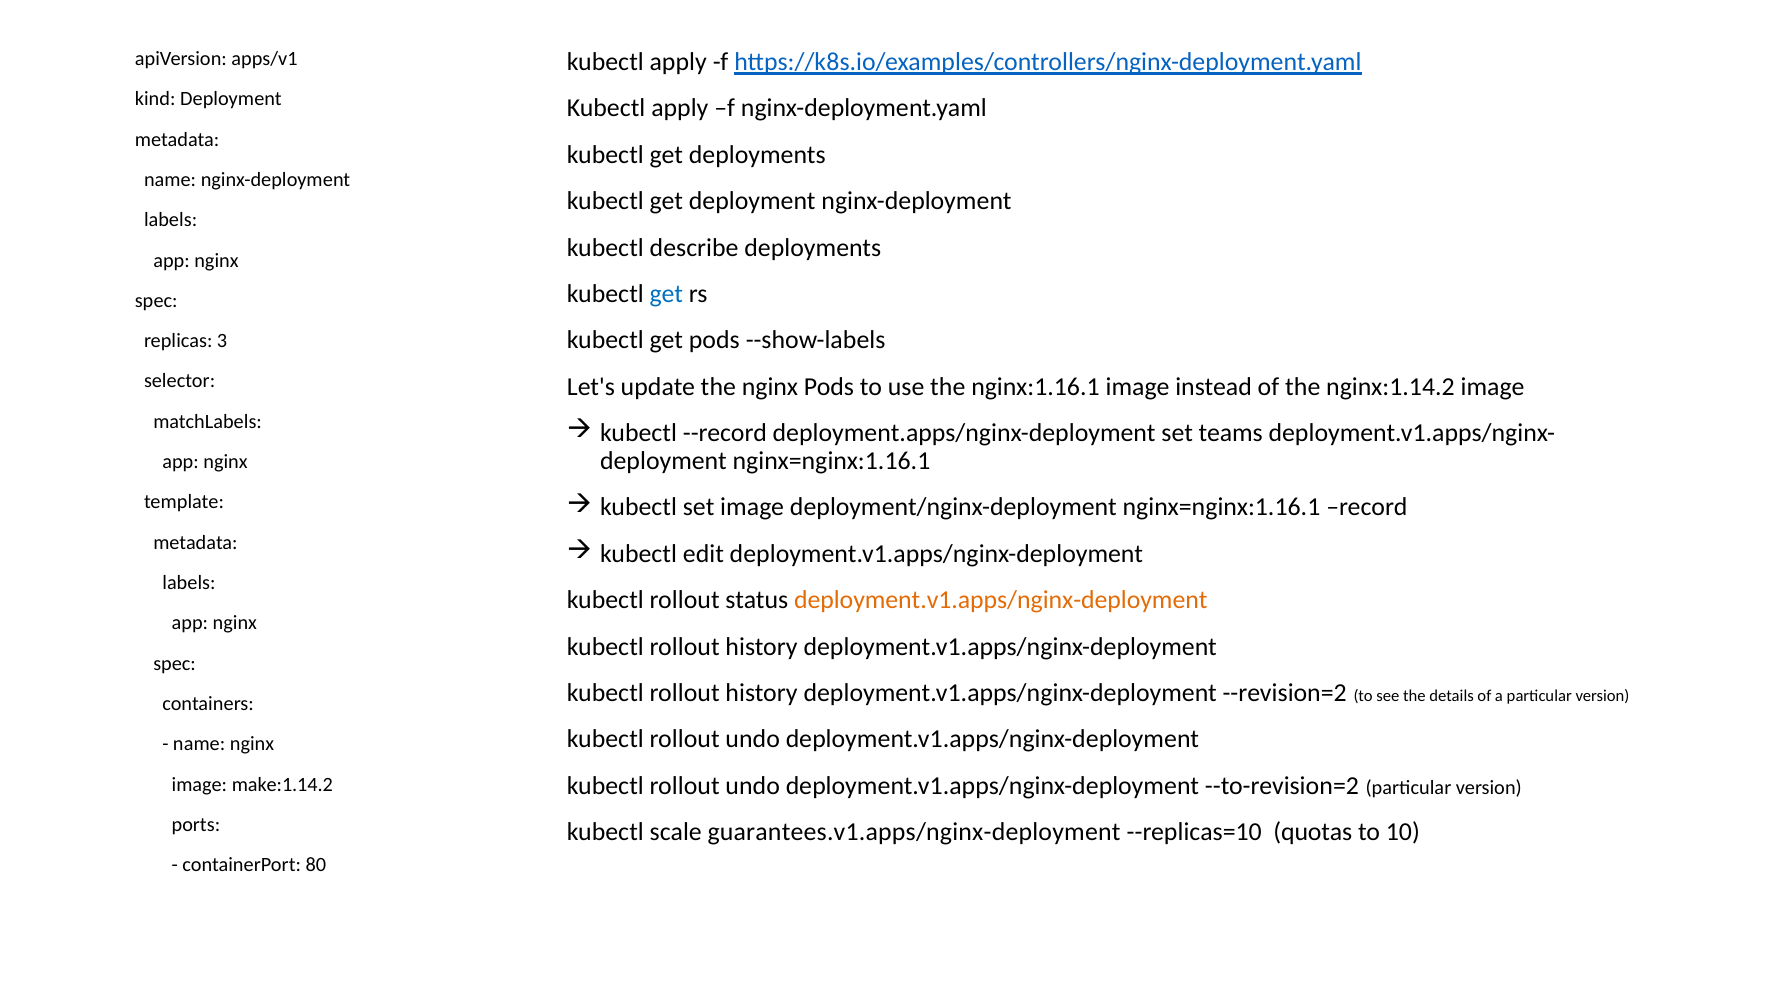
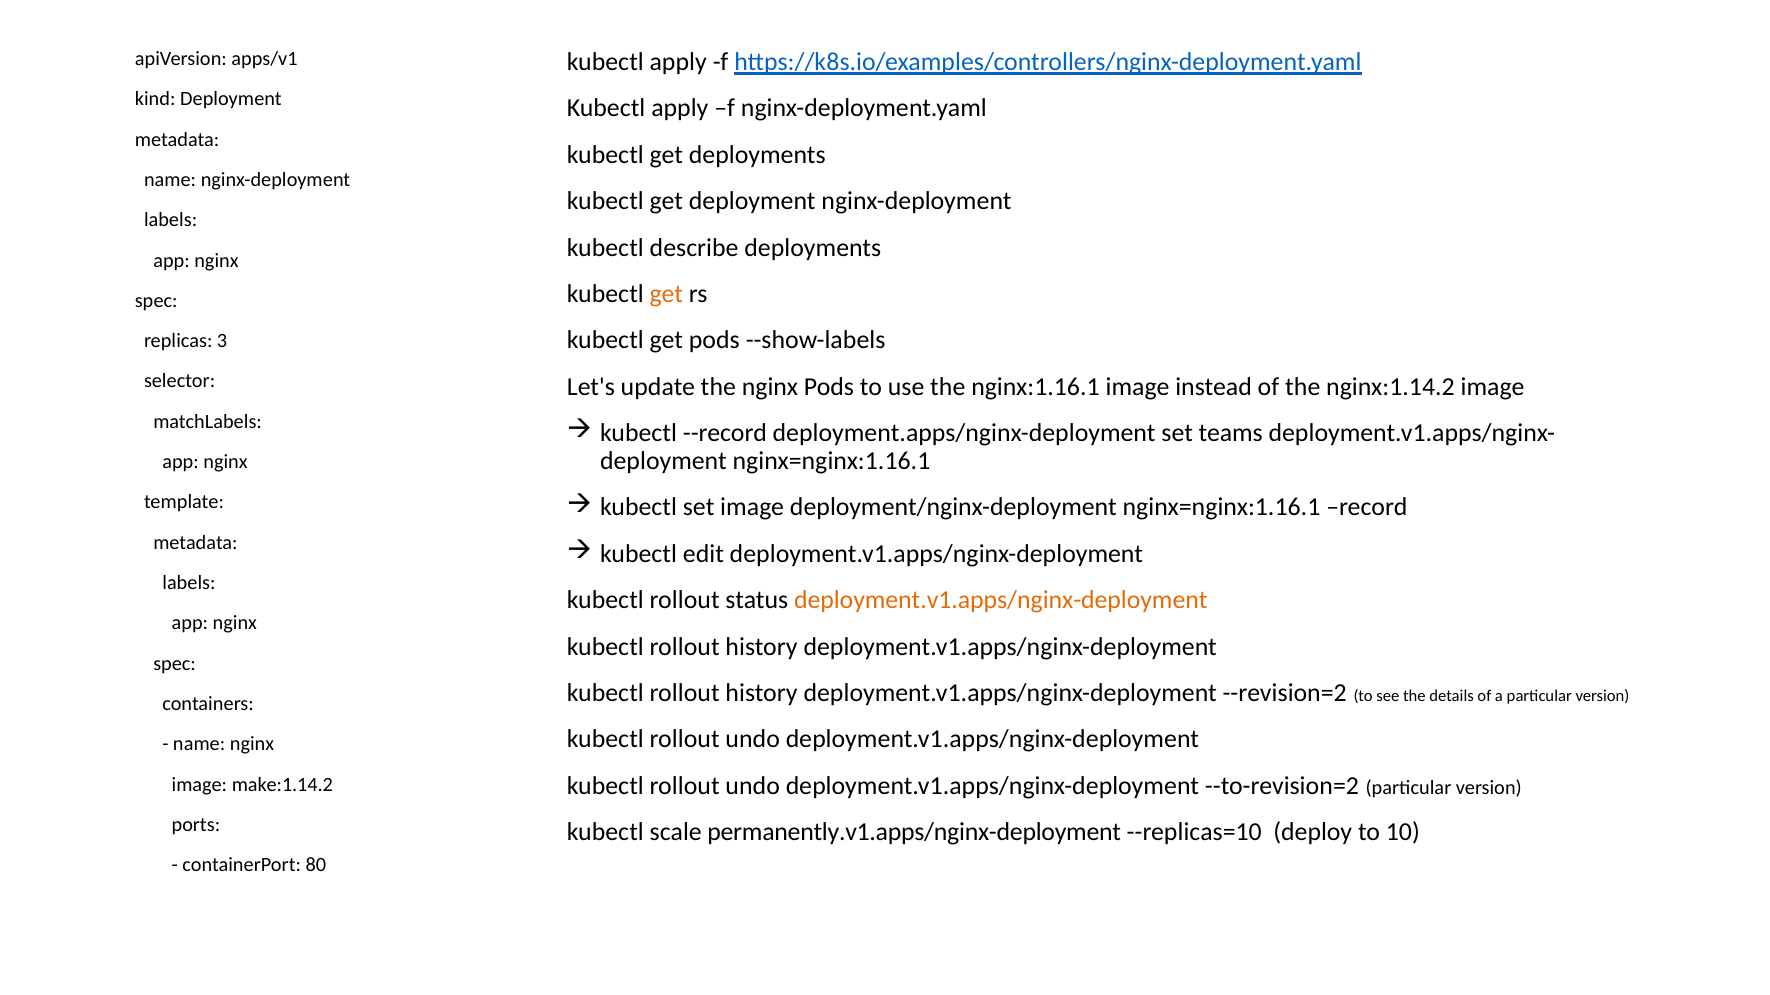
get at (666, 294) colour: blue -> orange
guarantees.v1.apps/nginx-deployment: guarantees.v1.apps/nginx-deployment -> permanently.v1.apps/nginx-deployment
quotas: quotas -> deploy
